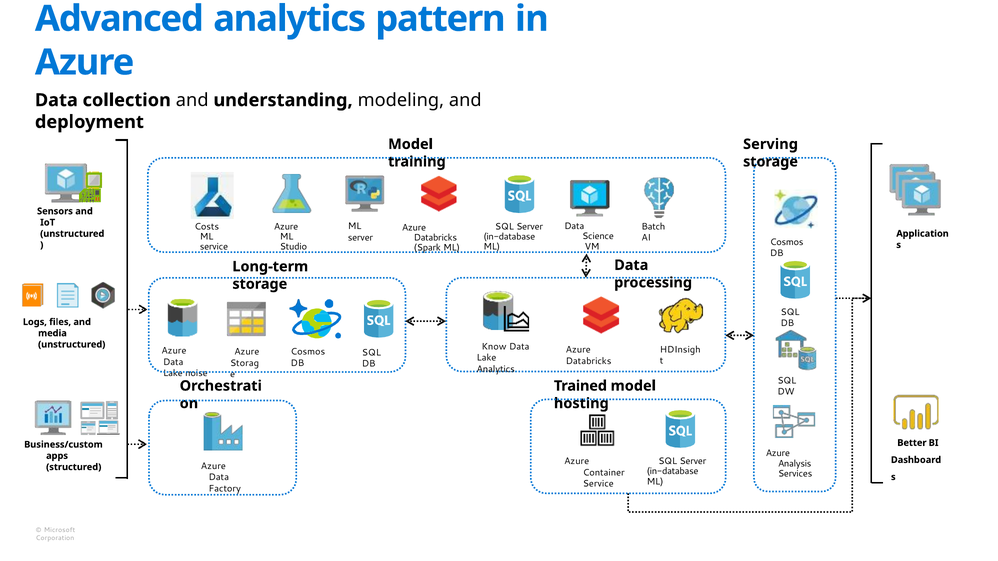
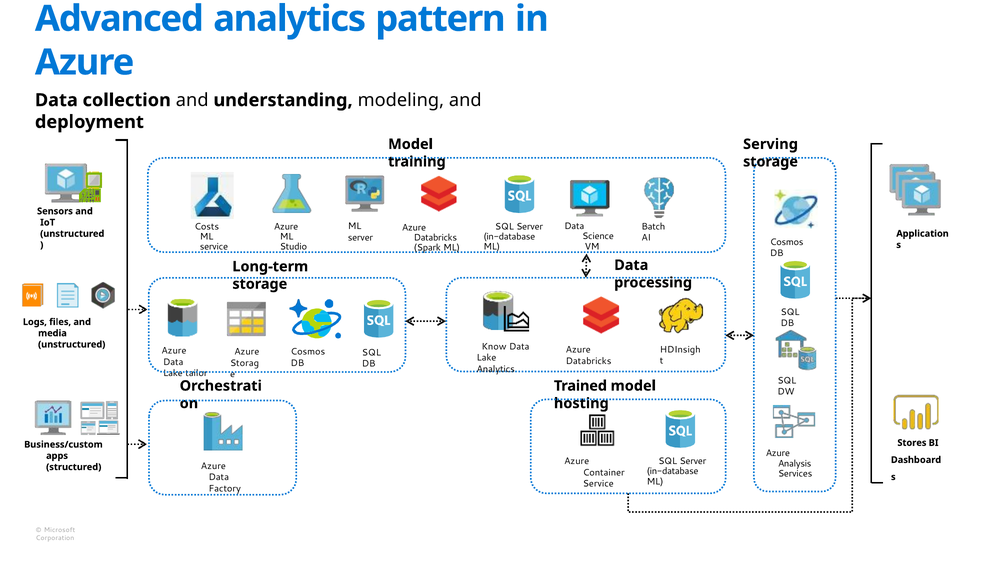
noise: noise -> tailor
Better: Better -> Stores
